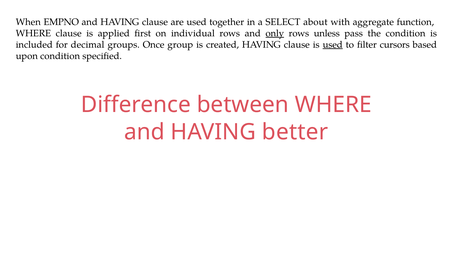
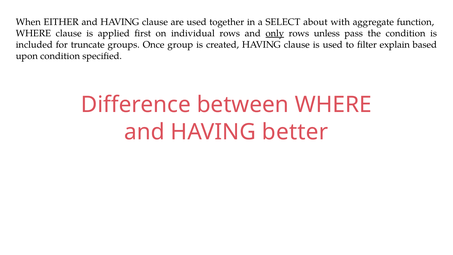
EMPNO: EMPNO -> EITHER
decimal: decimal -> truncate
used at (333, 45) underline: present -> none
cursors: cursors -> explain
